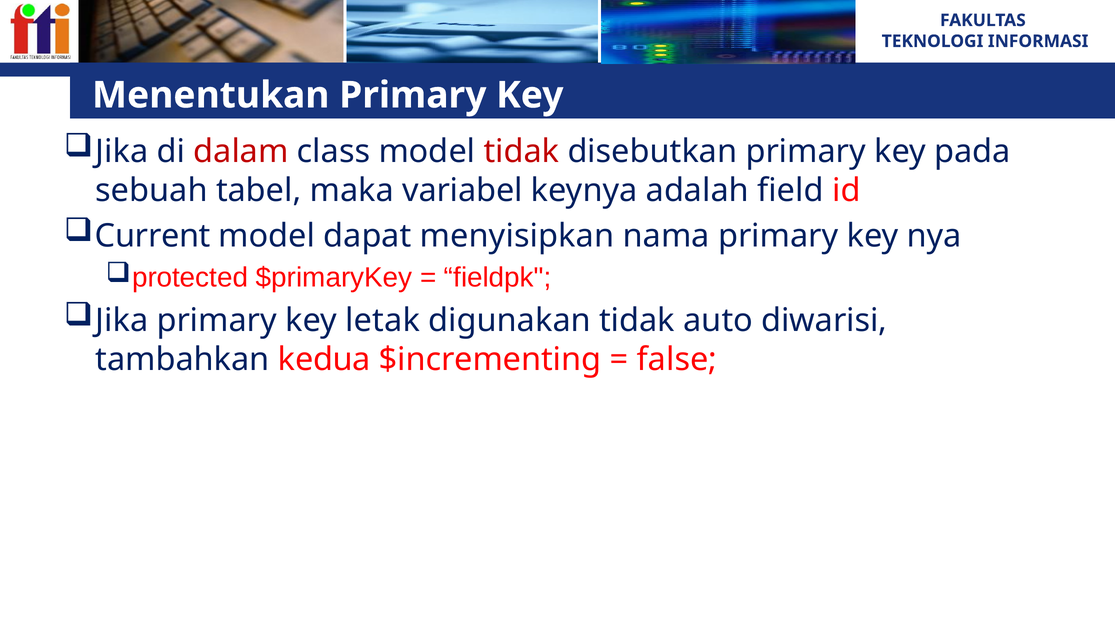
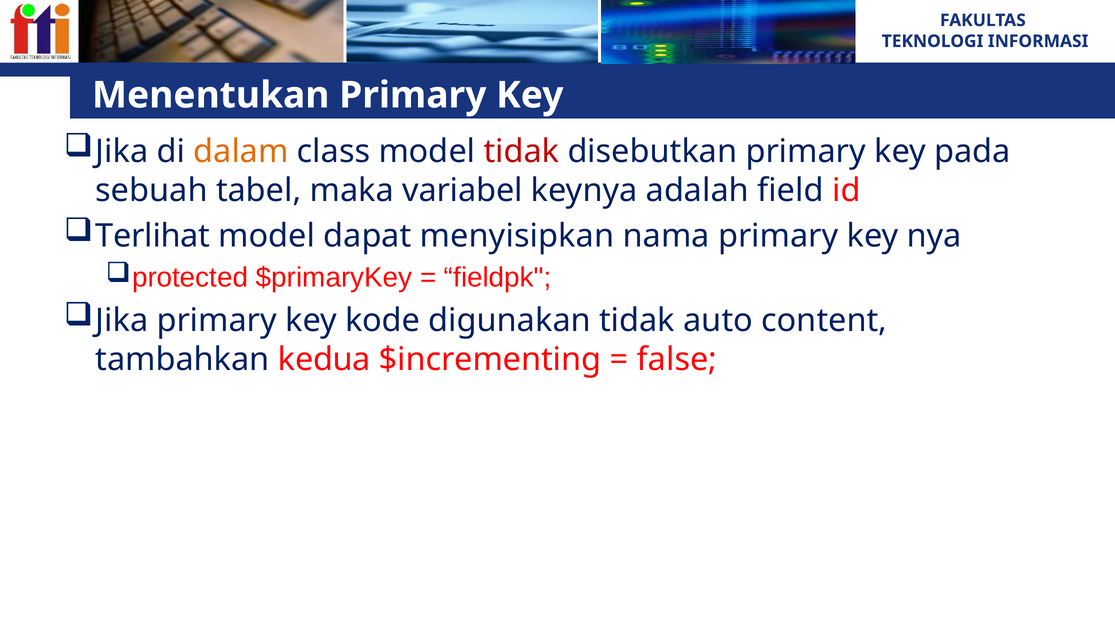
dalam colour: red -> orange
Current: Current -> Terlihat
letak: letak -> kode
diwarisi: diwarisi -> content
